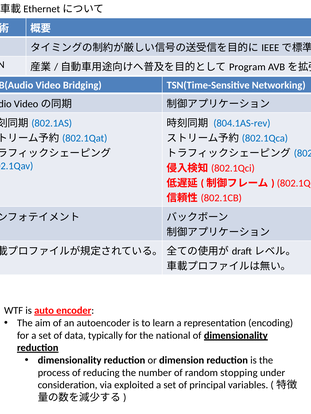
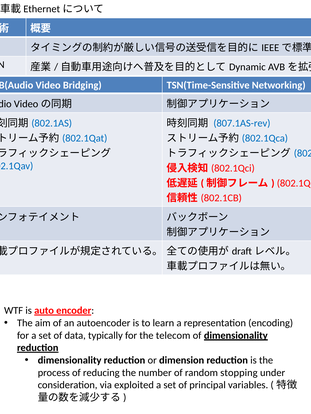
Program: Program -> Dynamic
804.1AS-rev: 804.1AS-rev -> 807.1AS-rev
national: national -> telecom
